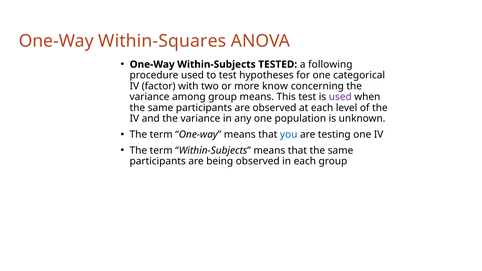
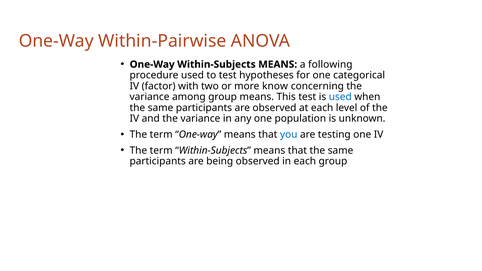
Within-Squares: Within-Squares -> Within-Pairwise
One-Way Within-Subjects TESTED: TESTED -> MEANS
used at (340, 97) colour: purple -> blue
